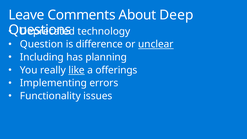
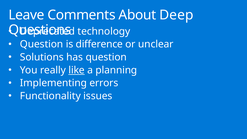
unclear underline: present -> none
Including: Including -> Solutions
has planning: planning -> question
offerings: offerings -> planning
